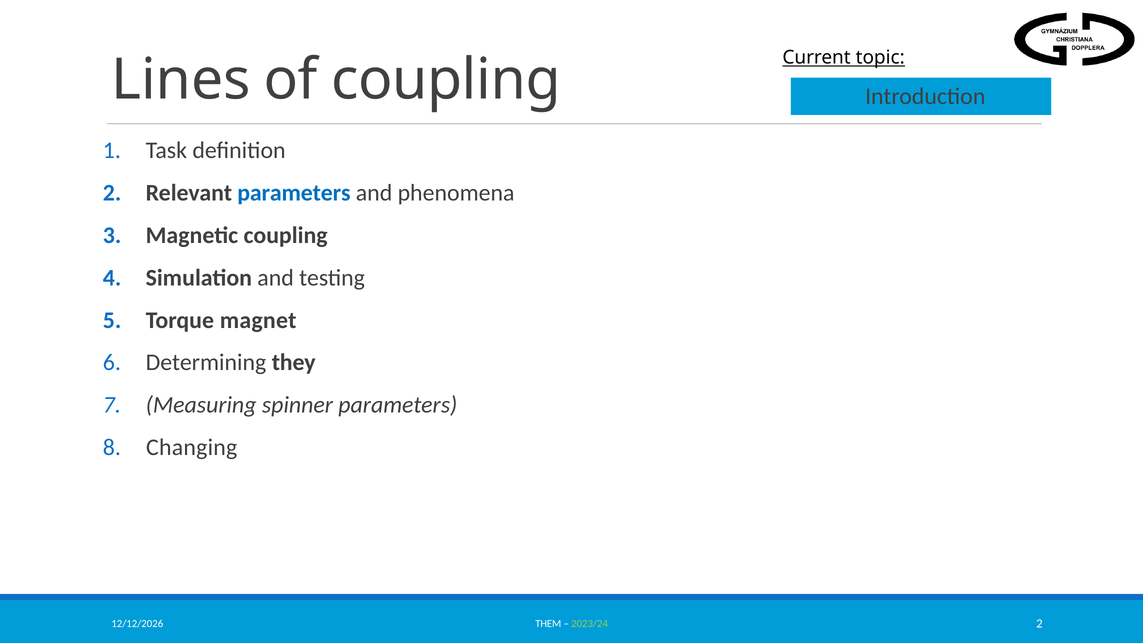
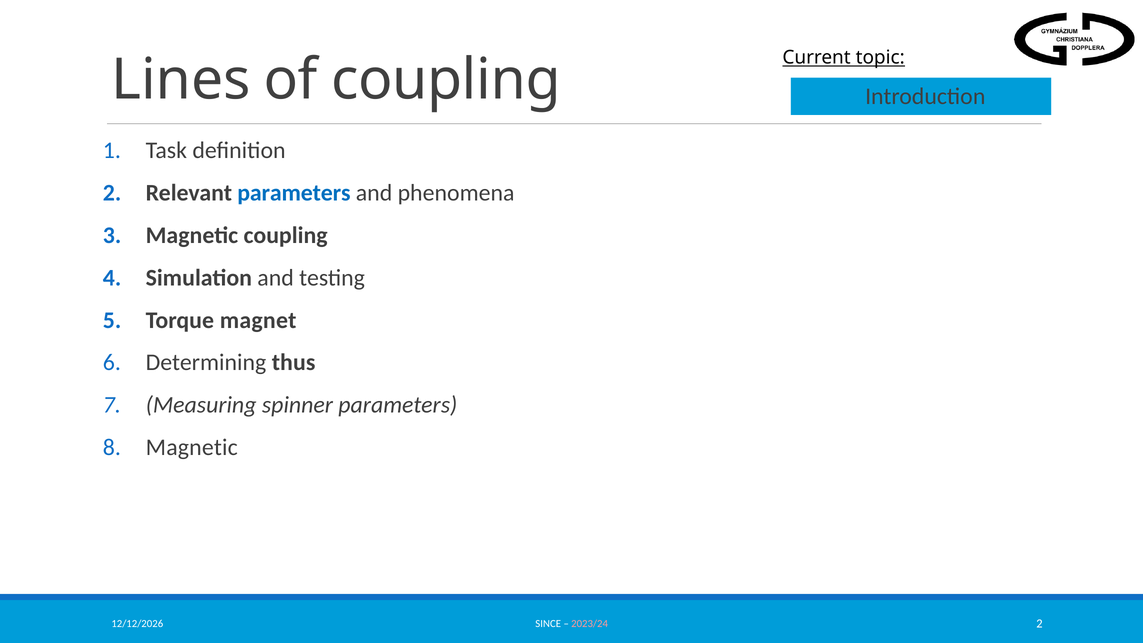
they: they -> thus
Changing at (192, 447): Changing -> Magnetic
THEM: THEM -> SINCE
2023/24 colour: light green -> pink
